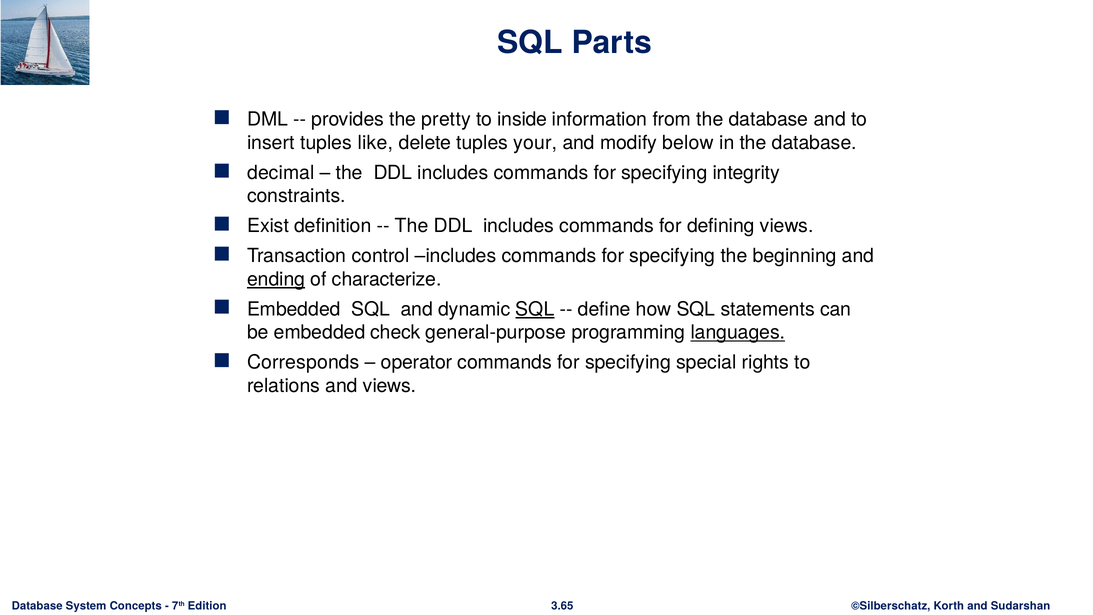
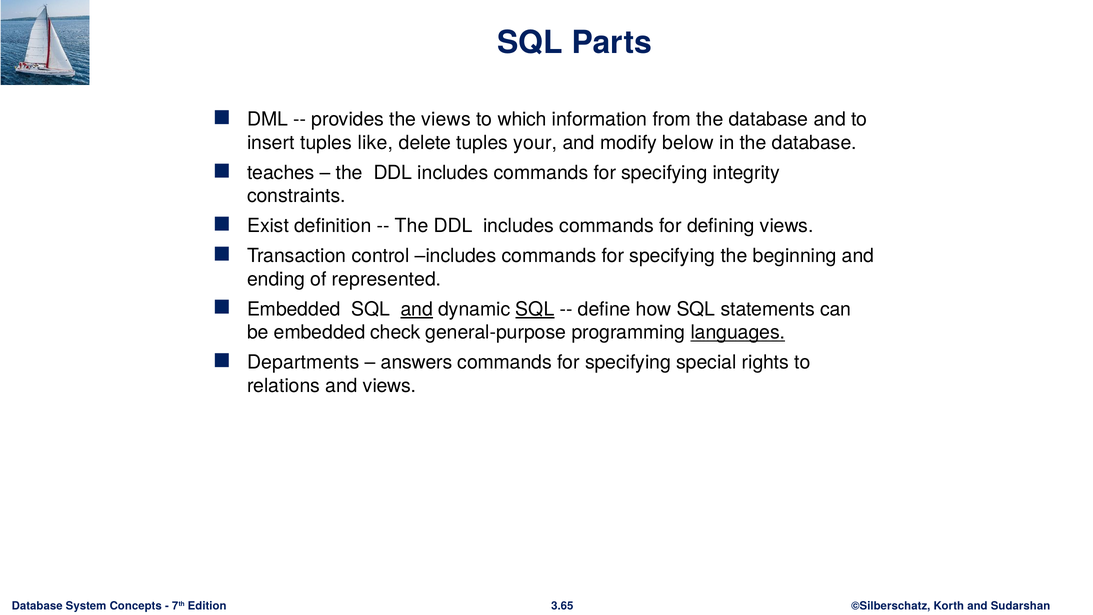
the pretty: pretty -> views
inside: inside -> which
decimal: decimal -> teaches
ending underline: present -> none
characterize: characterize -> represented
and at (417, 309) underline: none -> present
Corresponds: Corresponds -> Departments
operator: operator -> answers
